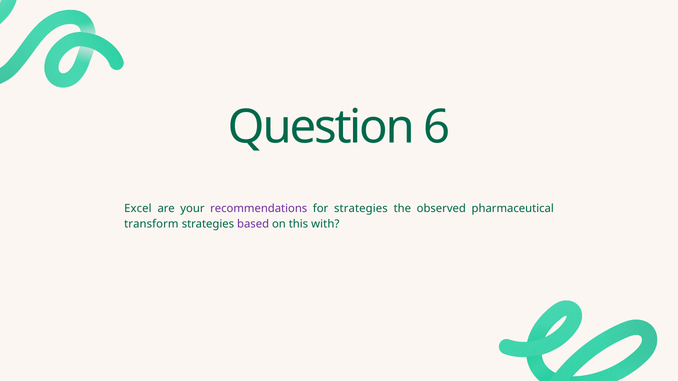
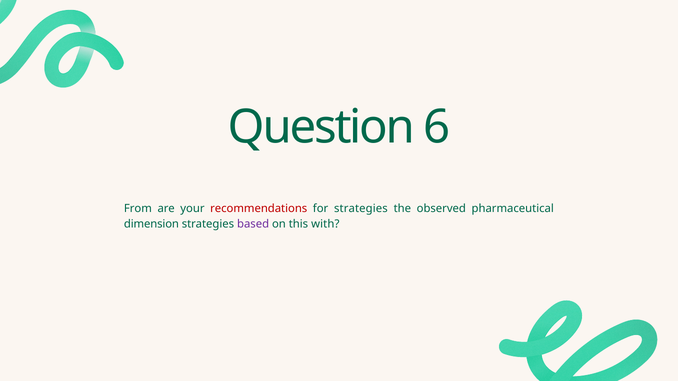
Excel: Excel -> From
recommendations colour: purple -> red
transform: transform -> dimension
